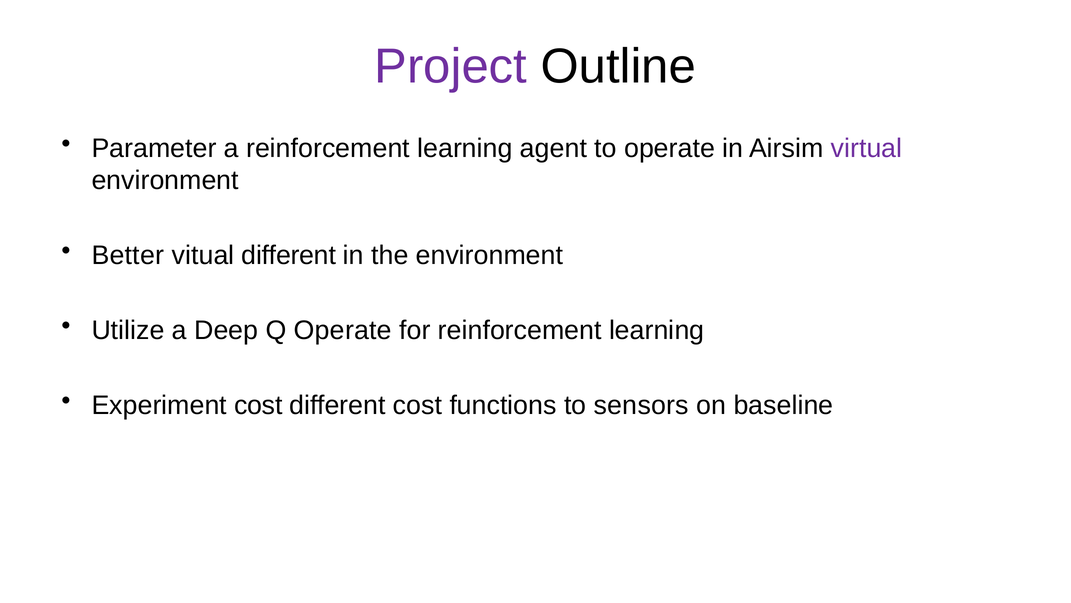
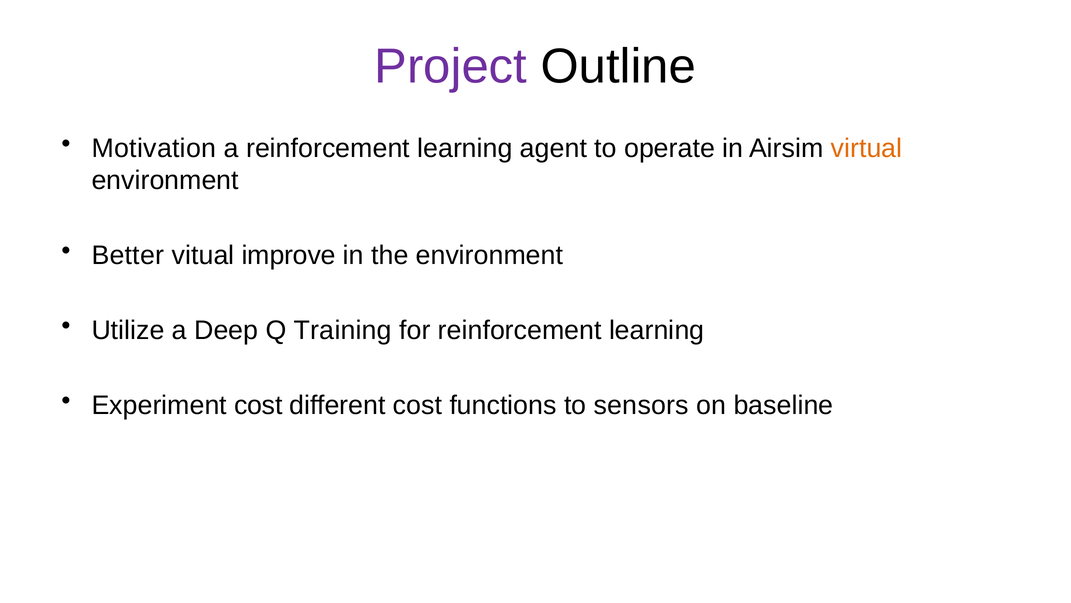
Parameter: Parameter -> Motivation
virtual colour: purple -> orange
vitual different: different -> improve
Q Operate: Operate -> Training
